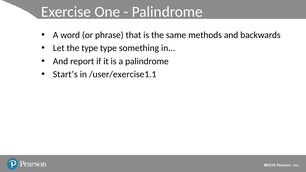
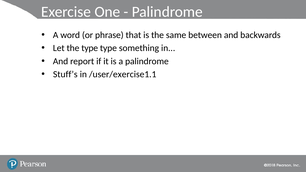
methods: methods -> between
Start’s: Start’s -> Stuff’s
